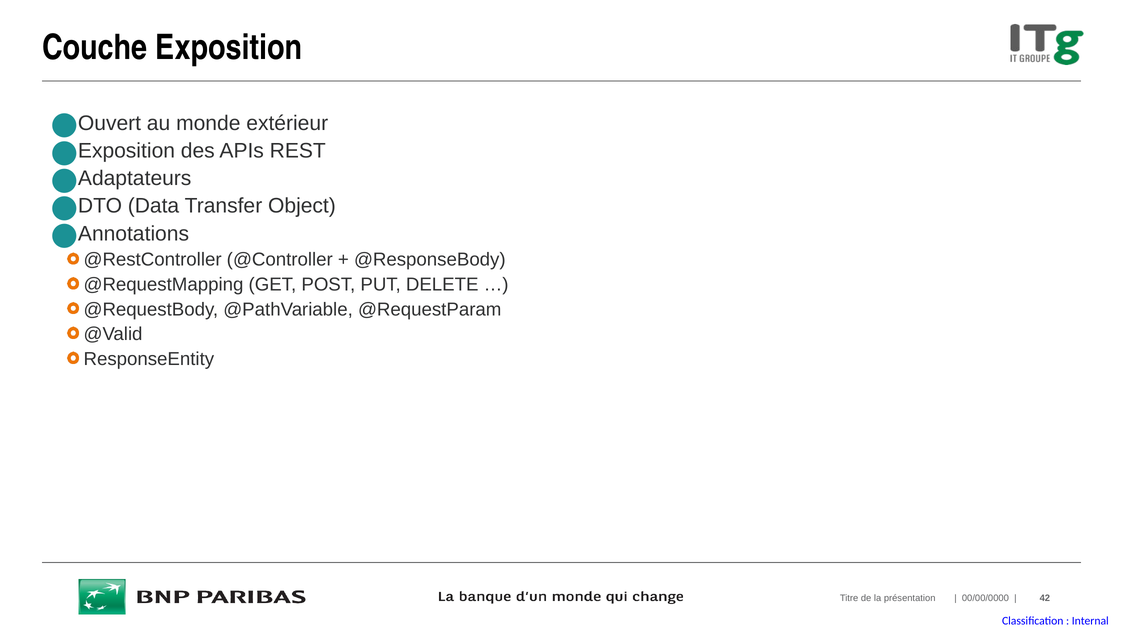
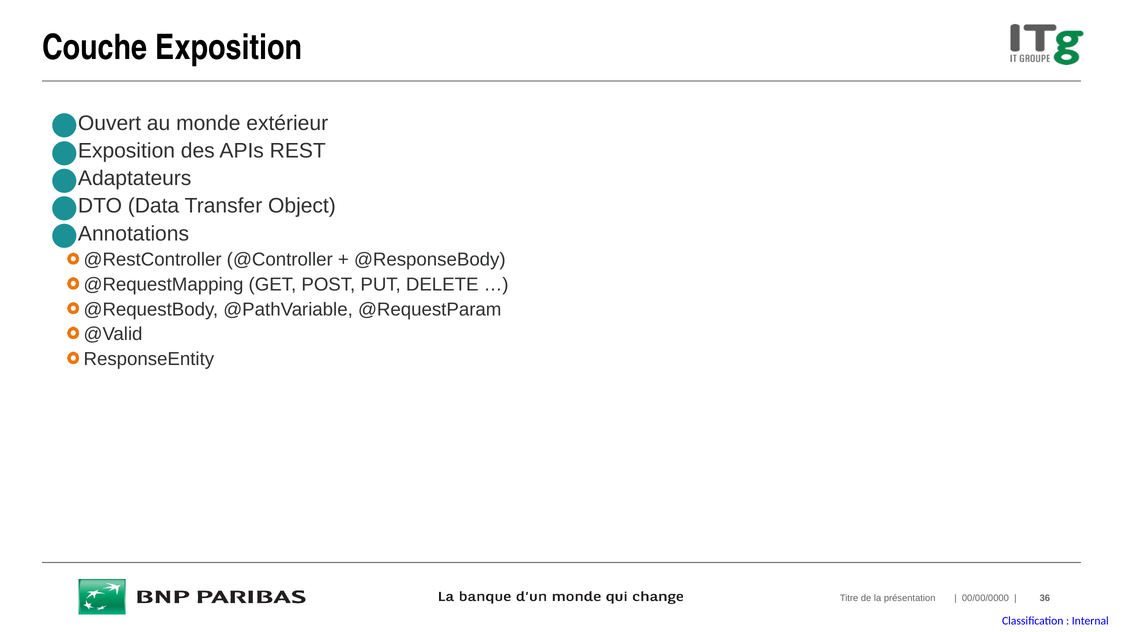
42: 42 -> 36
